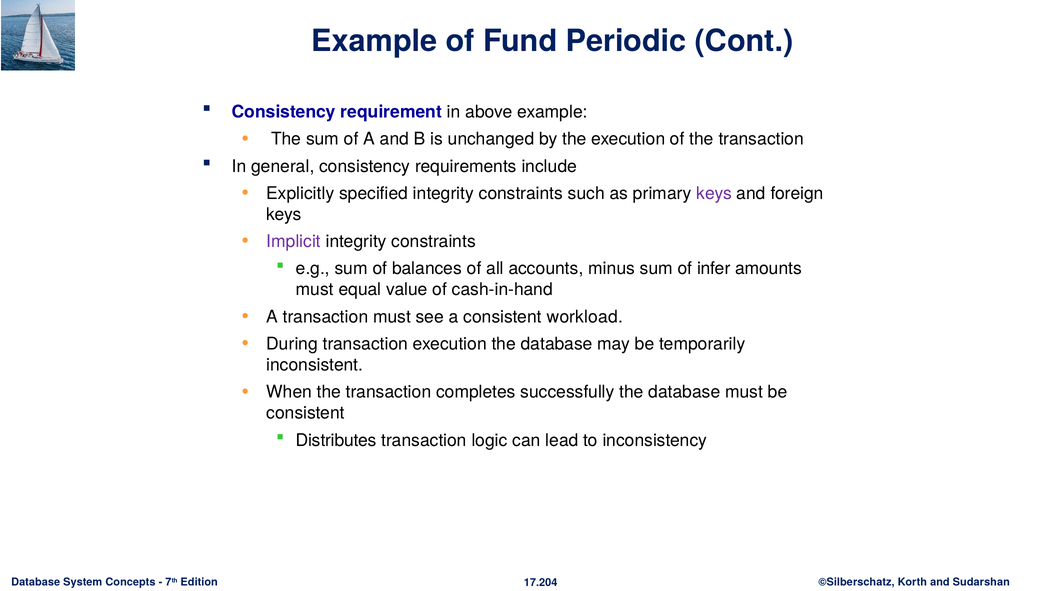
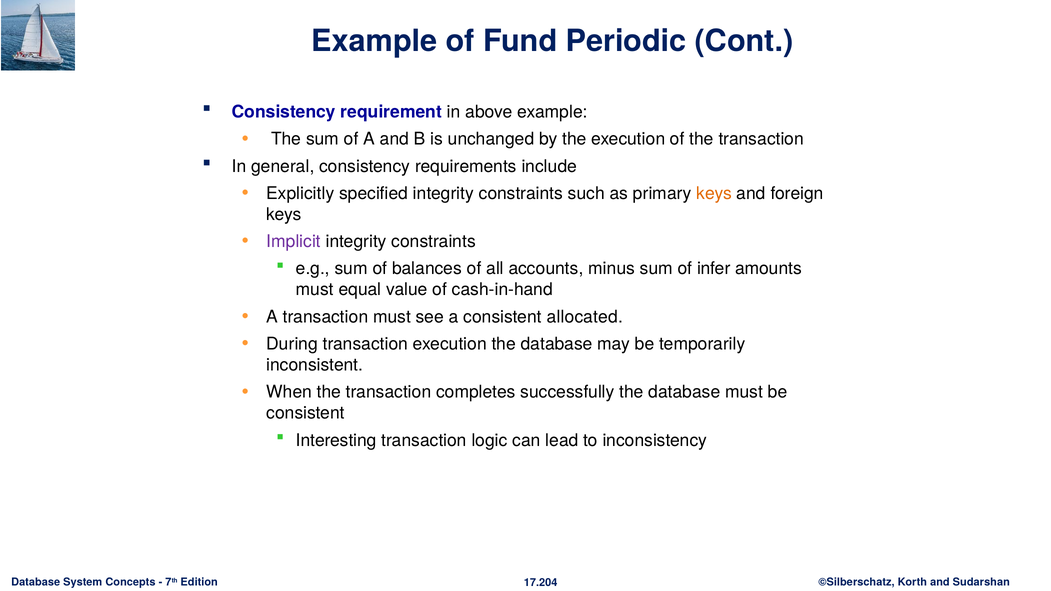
keys at (714, 193) colour: purple -> orange
workload: workload -> allocated
Distributes: Distributes -> Interesting
